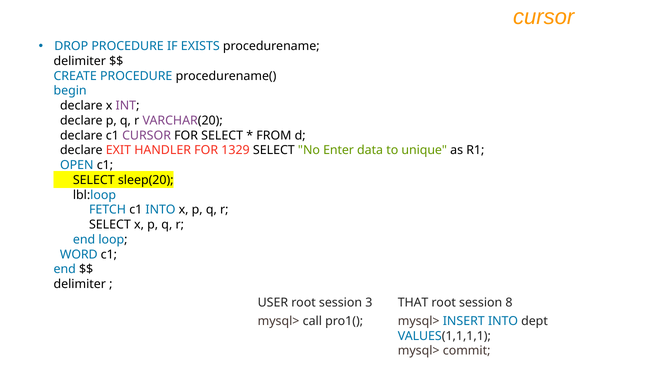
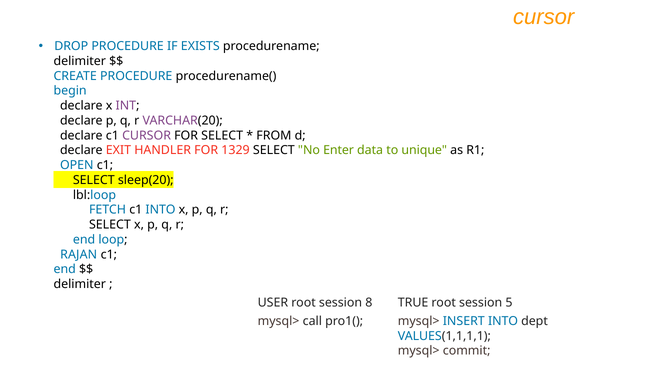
WORD: WORD -> RAJAN
3: 3 -> 8
THAT: THAT -> TRUE
8: 8 -> 5
